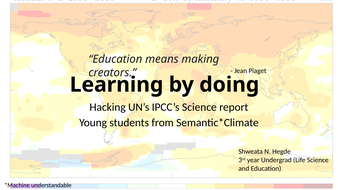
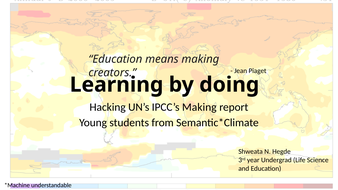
IPCC’s Science: Science -> Making
